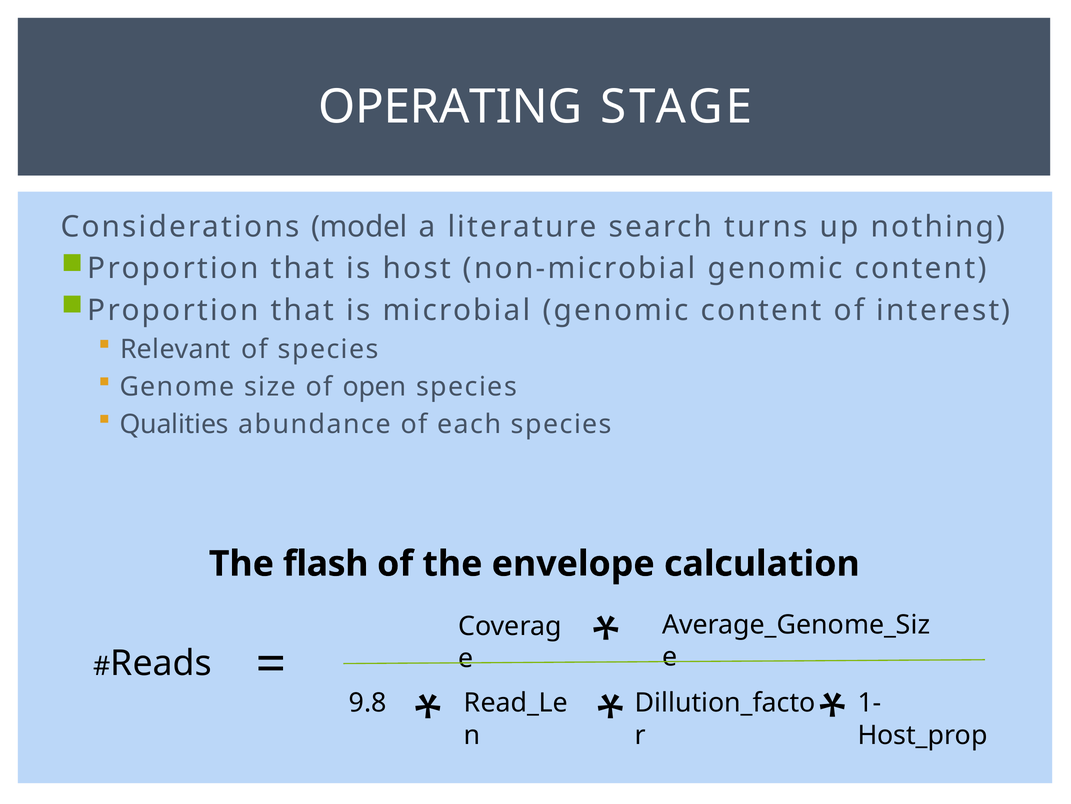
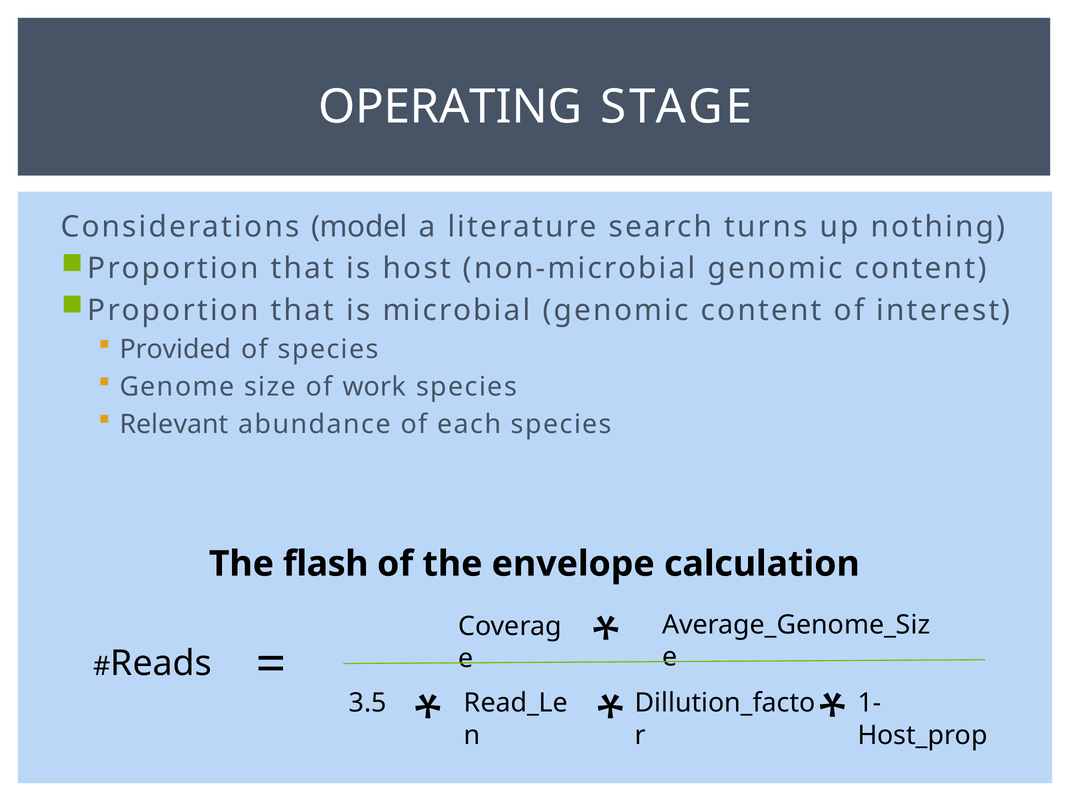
Relevant: Relevant -> Provided
open: open -> work
Qualities: Qualities -> Relevant
9.8: 9.8 -> 3.5
